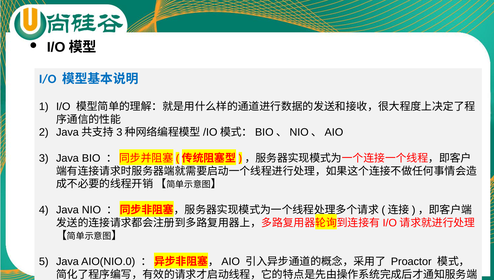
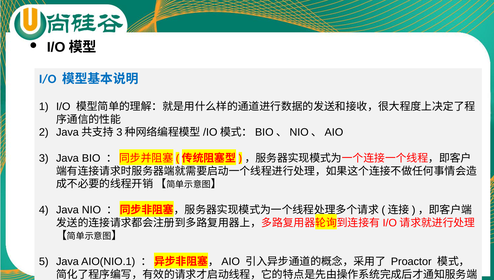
AIO(NIO.0: AIO(NIO.0 -> AIO(NIO.1
